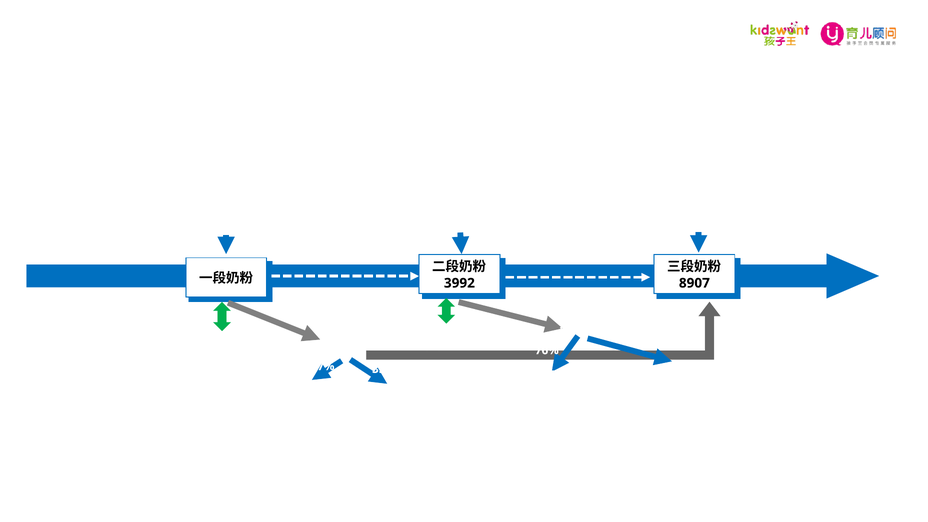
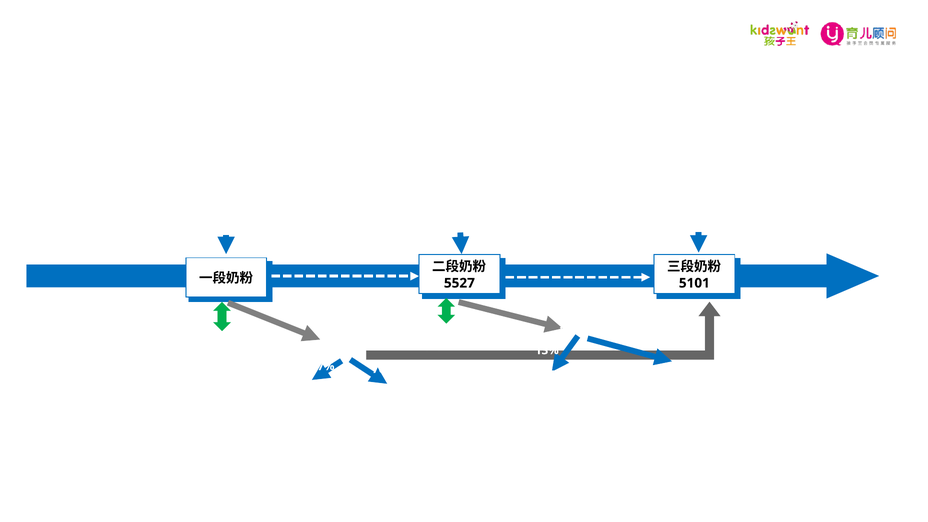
3992: 3992 -> 5527
8907: 8907 -> 5101
76%: 76% -> 13%
35.4%: 35.4% -> 76.5%
